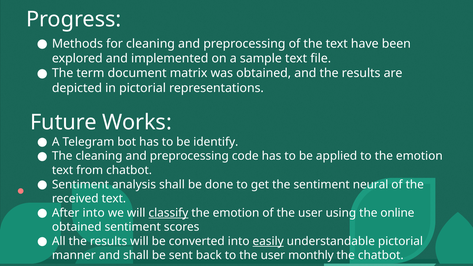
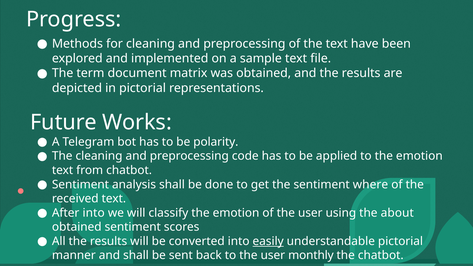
identify: identify -> polarity
neural: neural -> where
classify underline: present -> none
online: online -> about
